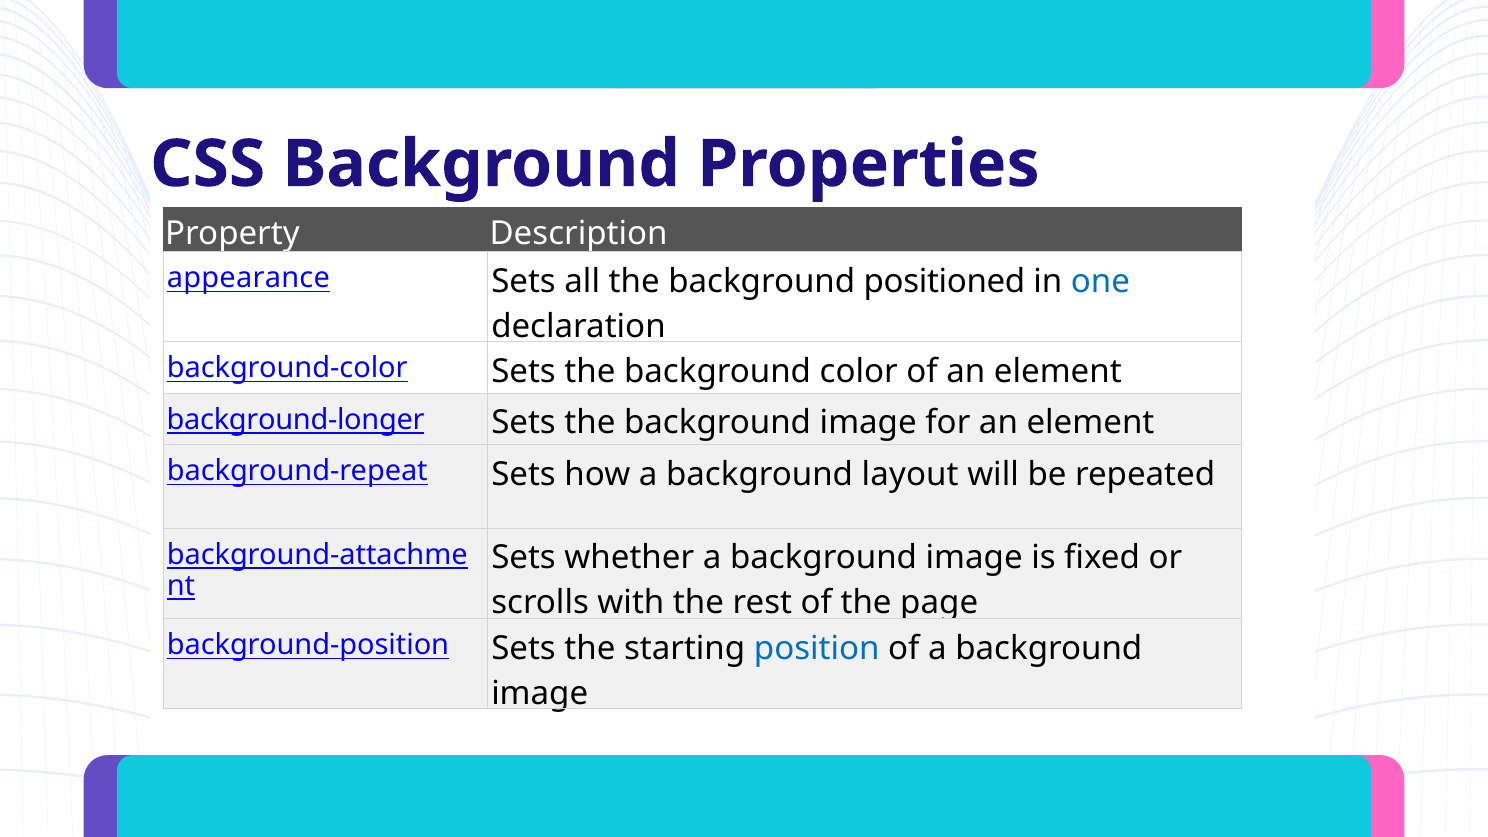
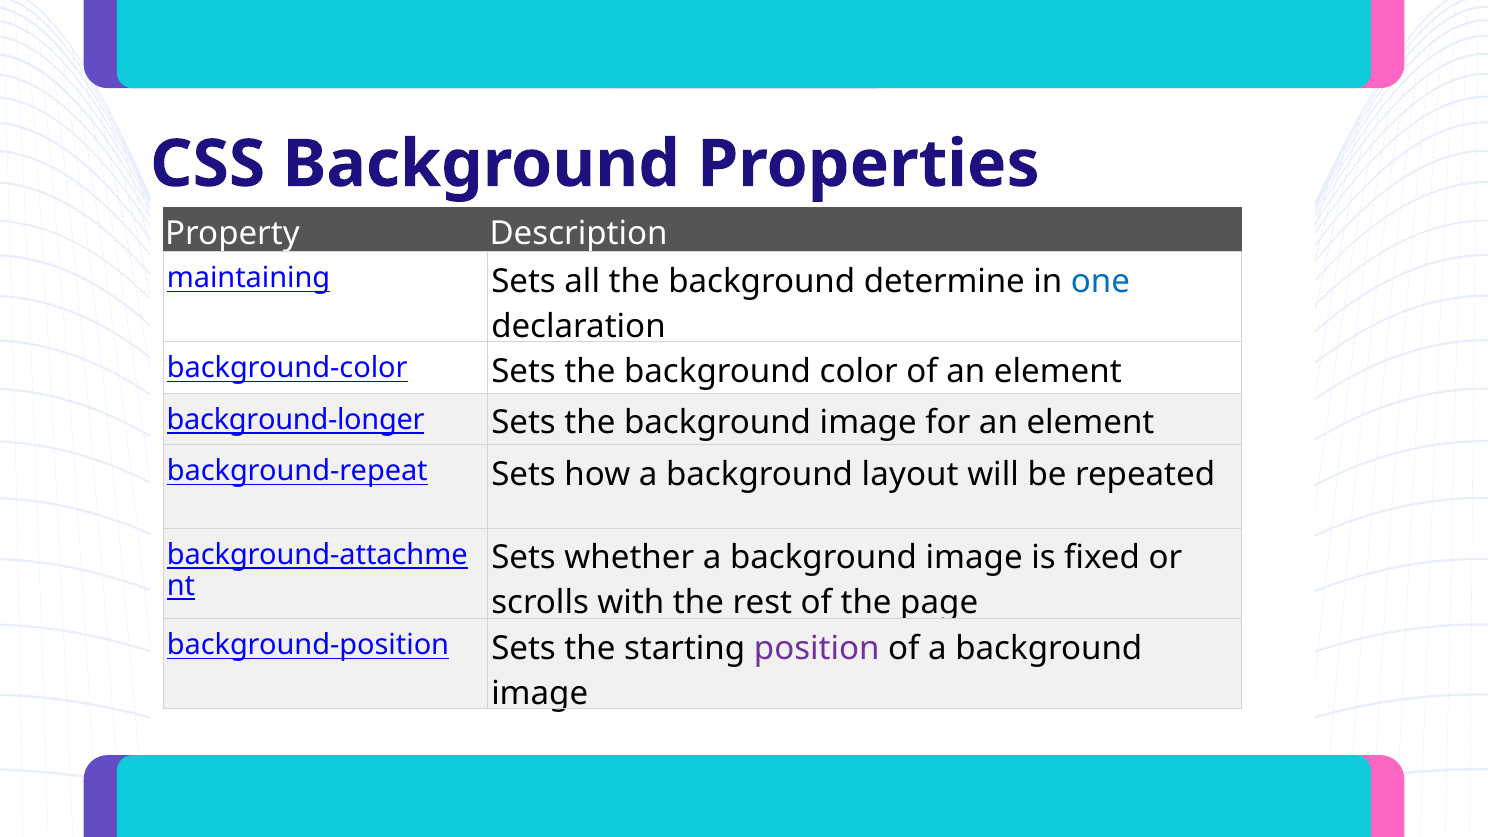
appearance: appearance -> maintaining
positioned: positioned -> determine
position colour: blue -> purple
